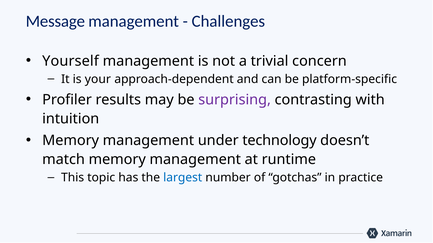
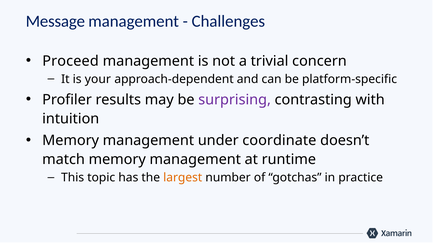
Yourself: Yourself -> Proceed
technology: technology -> coordinate
largest colour: blue -> orange
